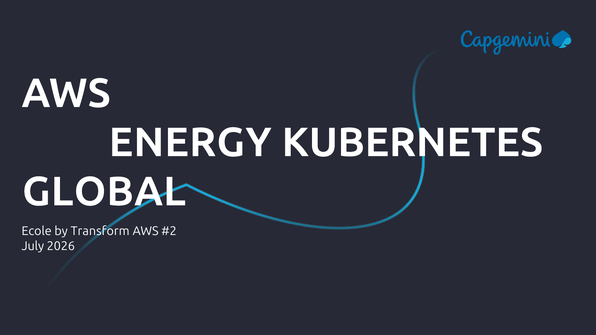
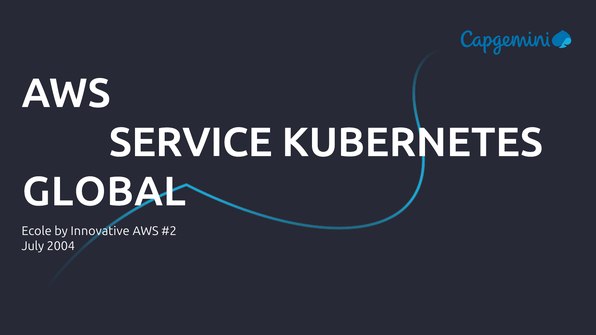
ENERGY: ENERGY -> SERVICE
Transform: Transform -> Innovative
2026: 2026 -> 2004
